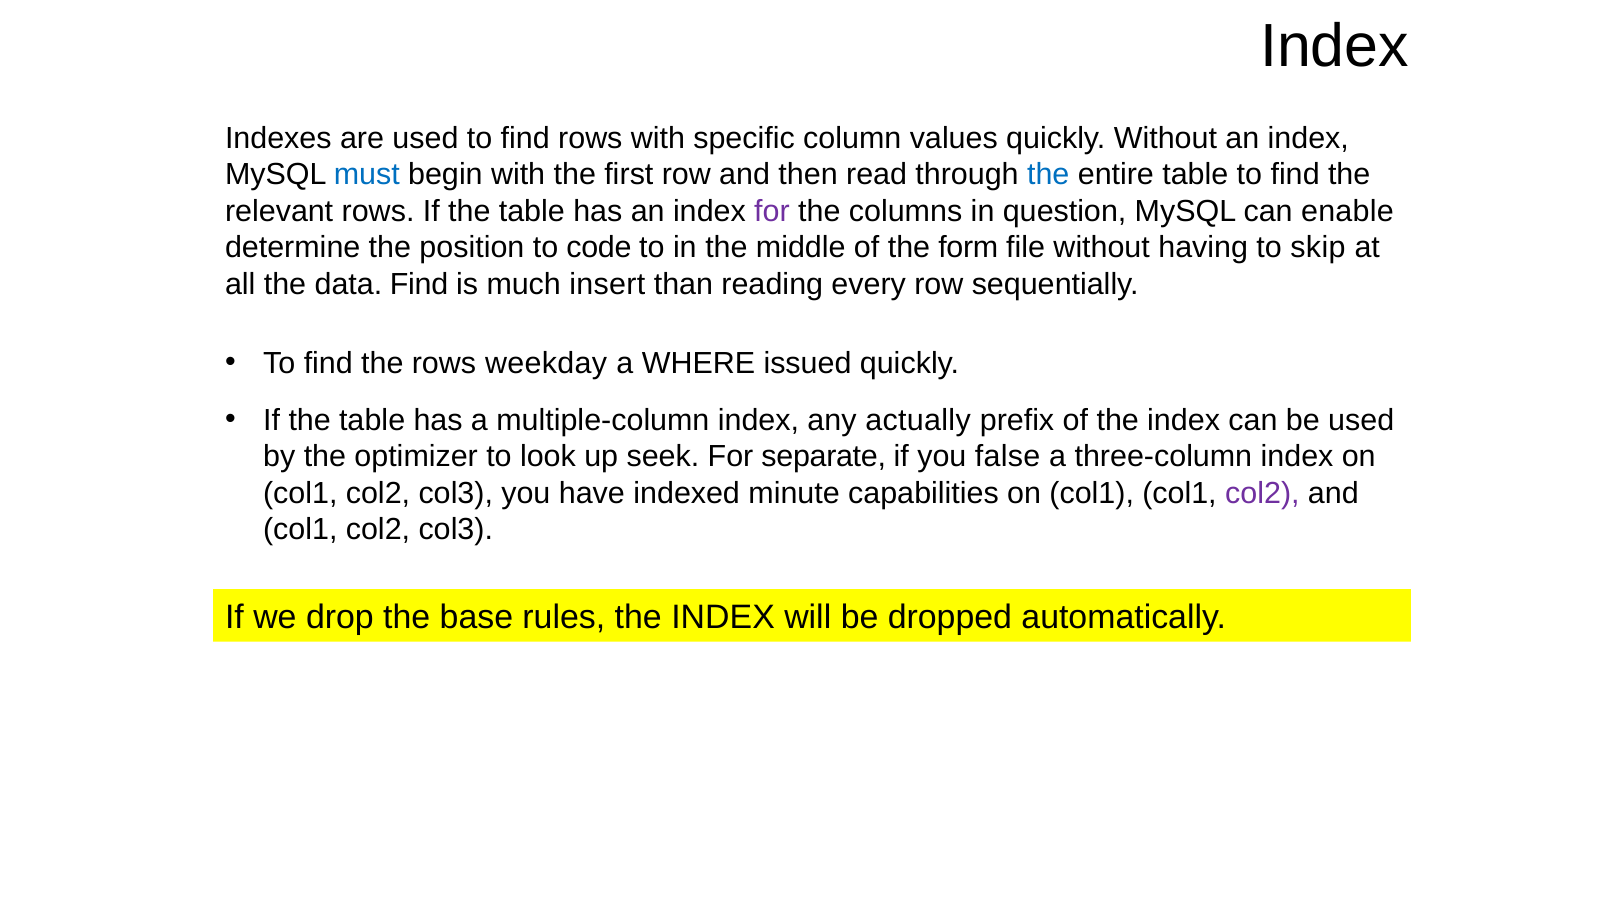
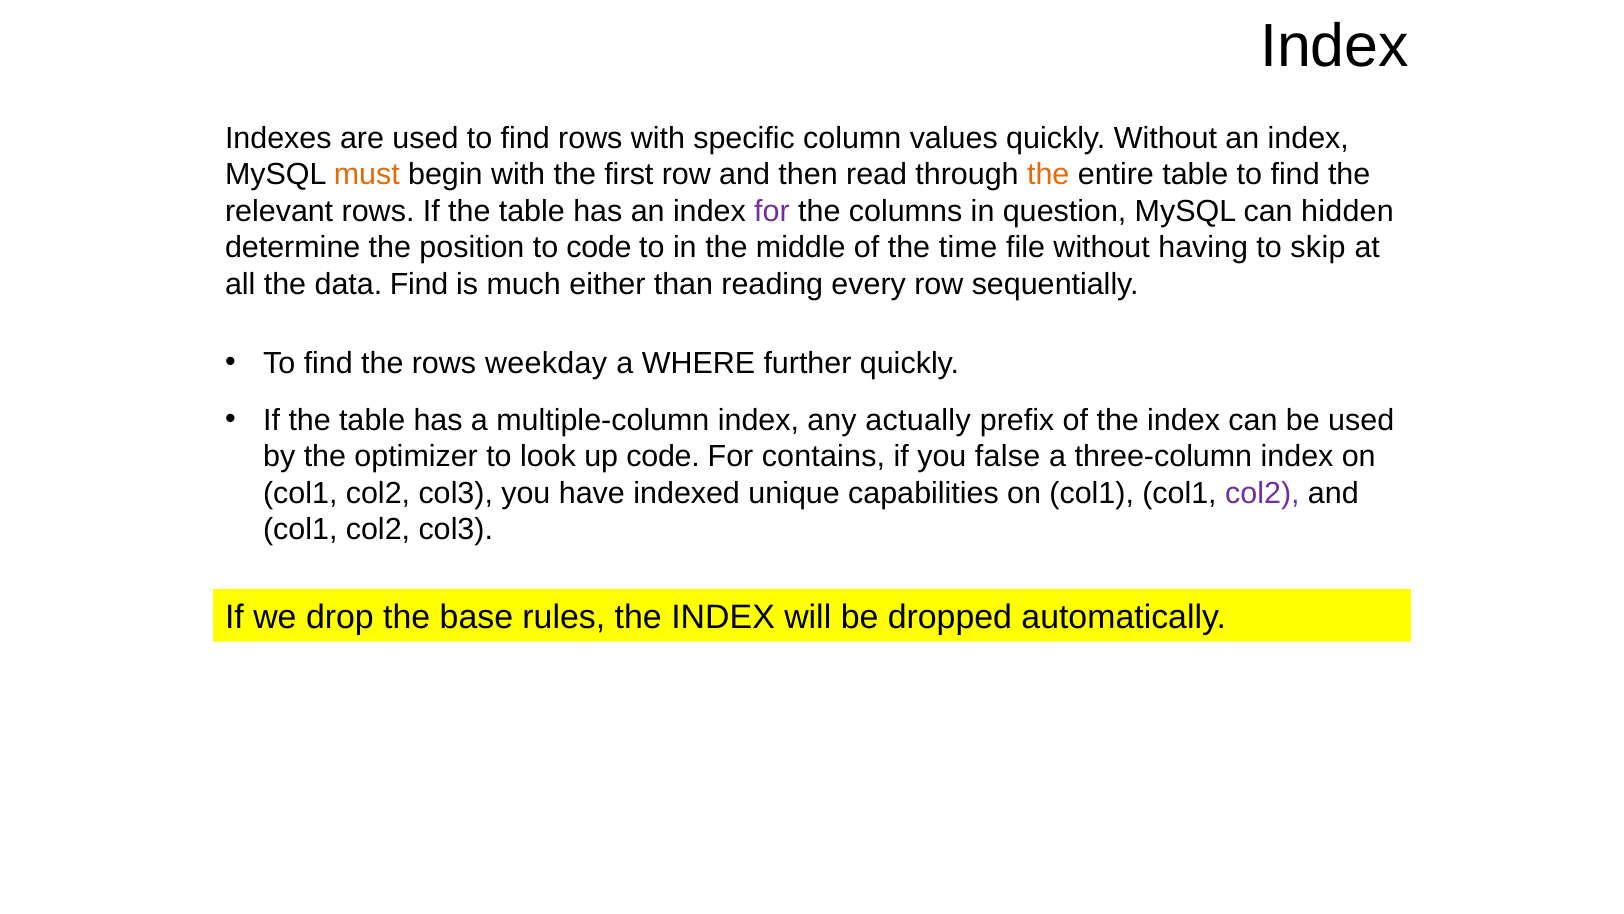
must colour: blue -> orange
the at (1048, 175) colour: blue -> orange
enable: enable -> hidden
form: form -> time
insert: insert -> either
issued: issued -> further
up seek: seek -> code
separate: separate -> contains
minute: minute -> unique
